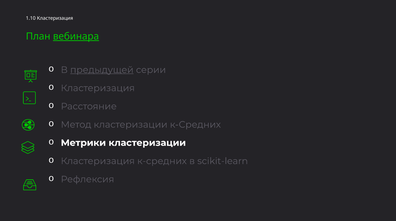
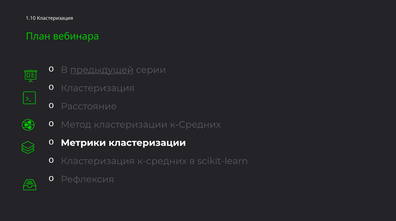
вебинара underline: present -> none
